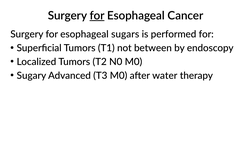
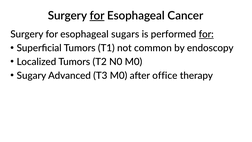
for at (206, 34) underline: none -> present
between: between -> common
water: water -> office
